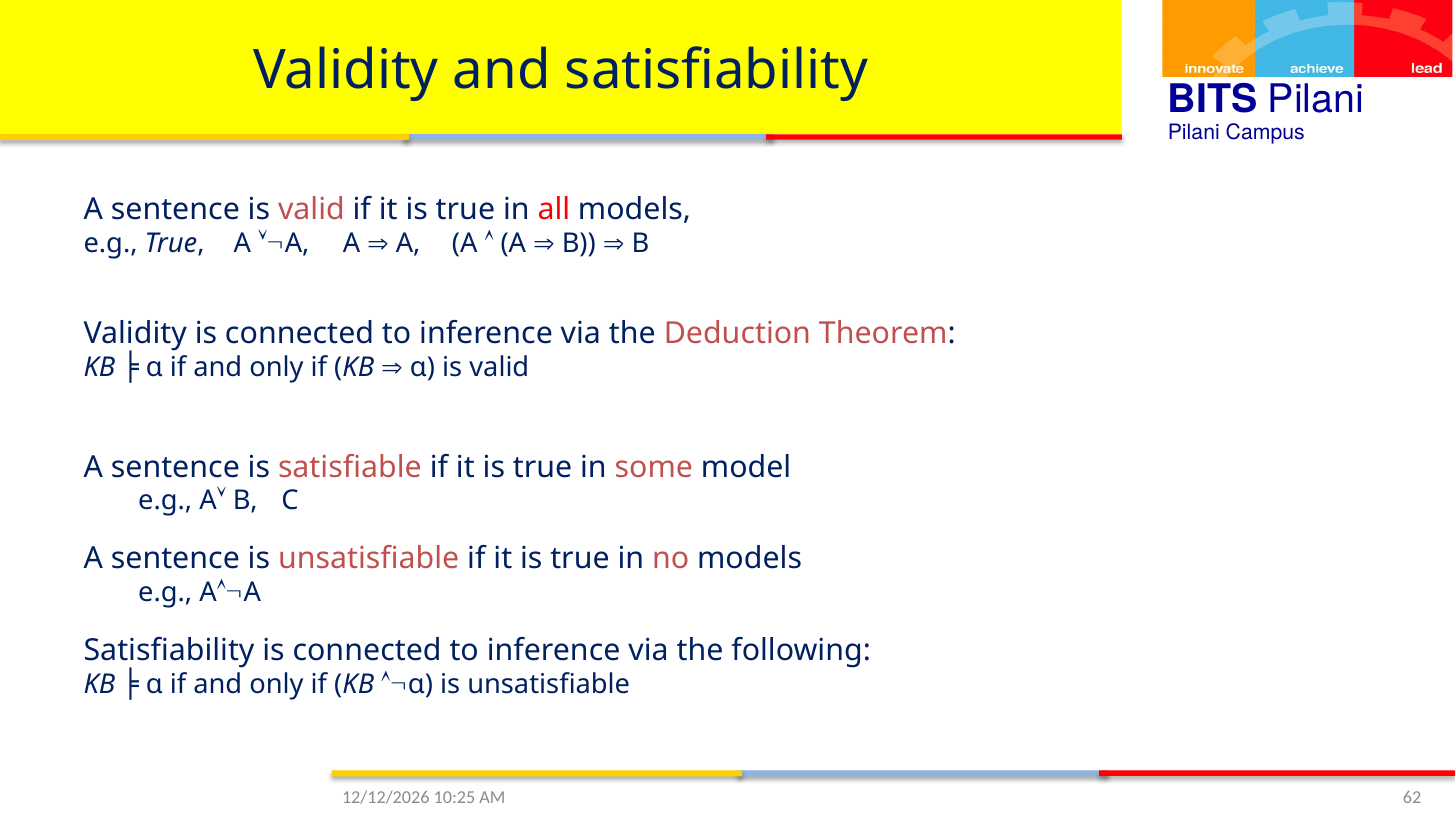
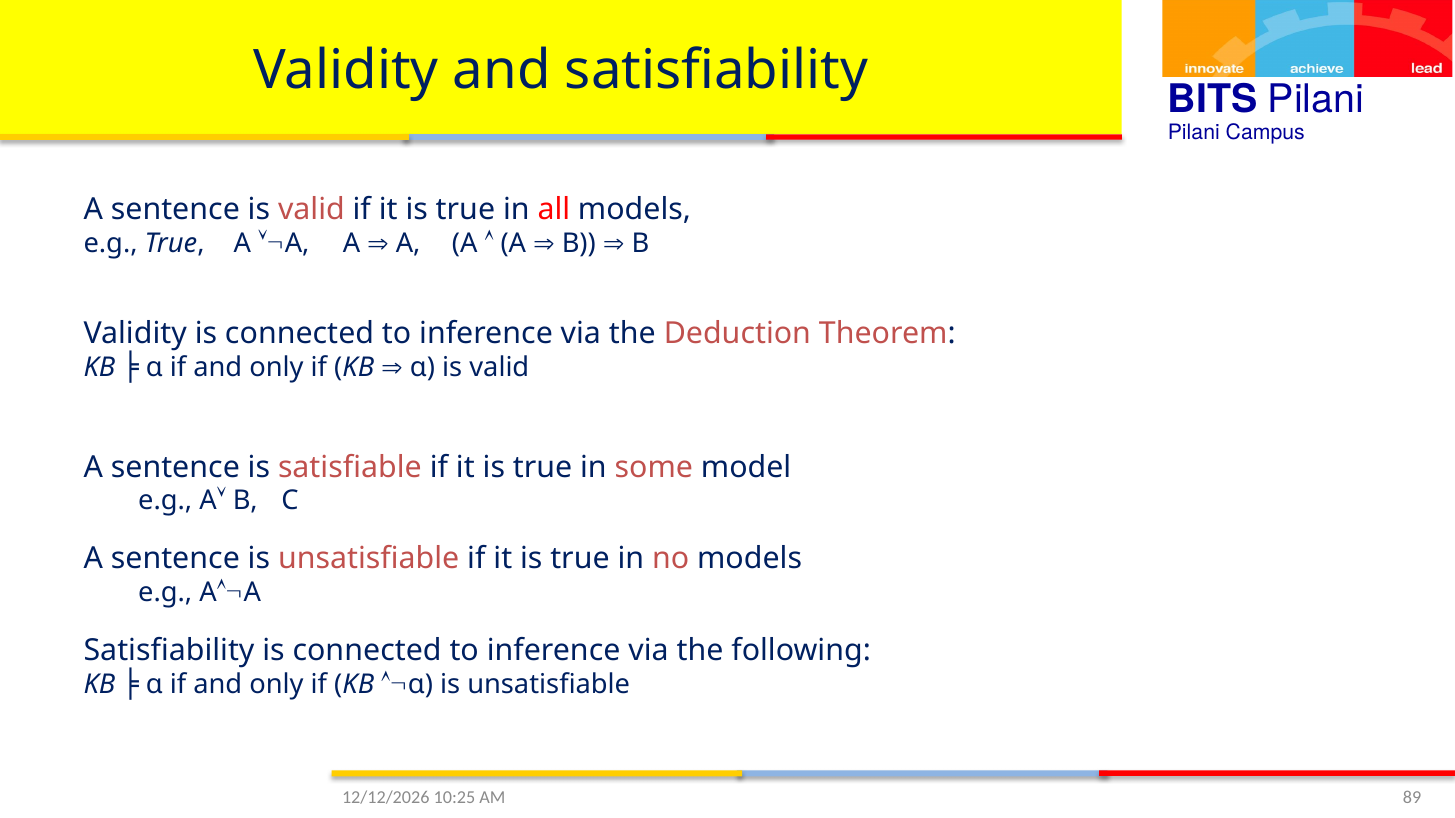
62: 62 -> 89
